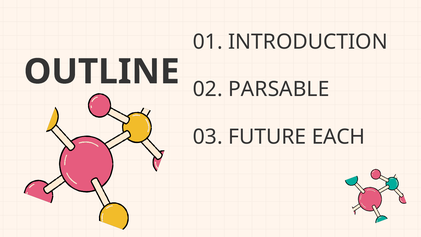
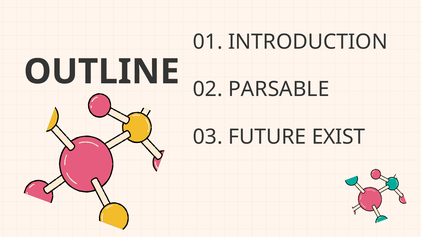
EACH: EACH -> EXIST
